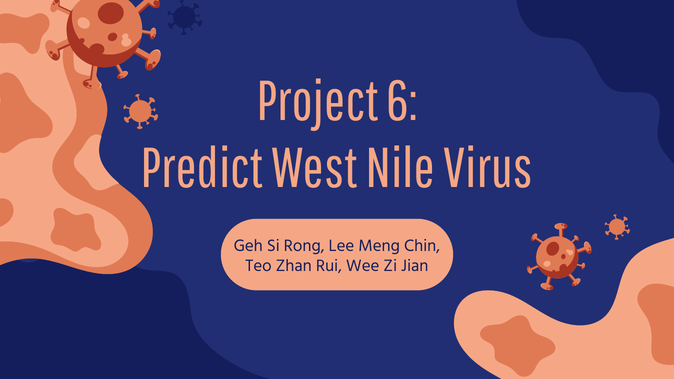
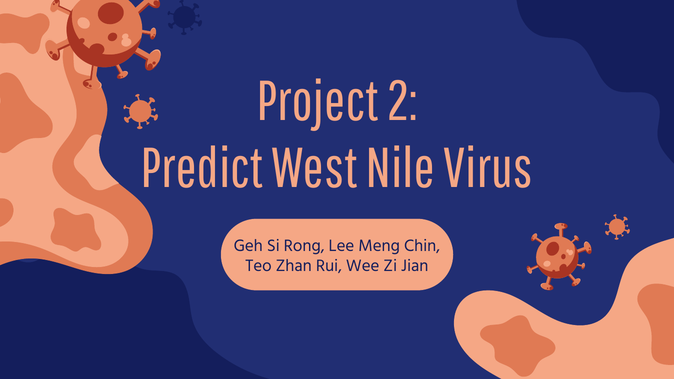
6: 6 -> 2
